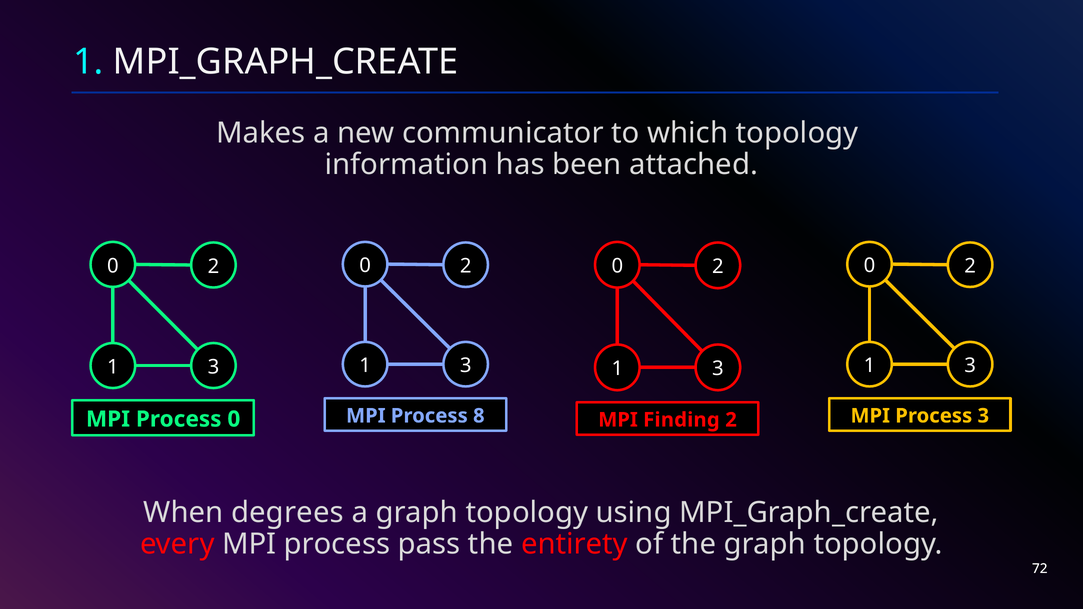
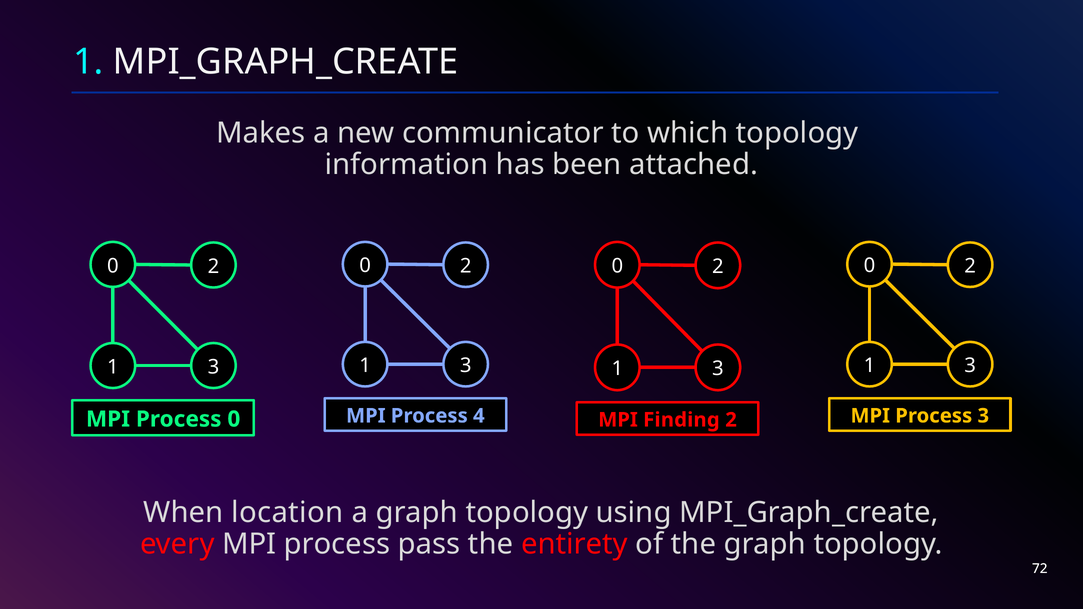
8: 8 -> 4
degrees: degrees -> location
